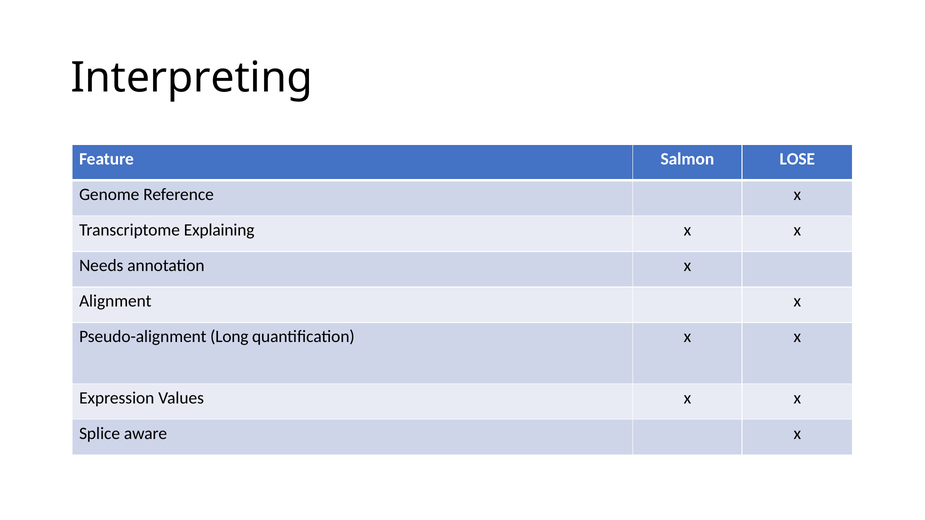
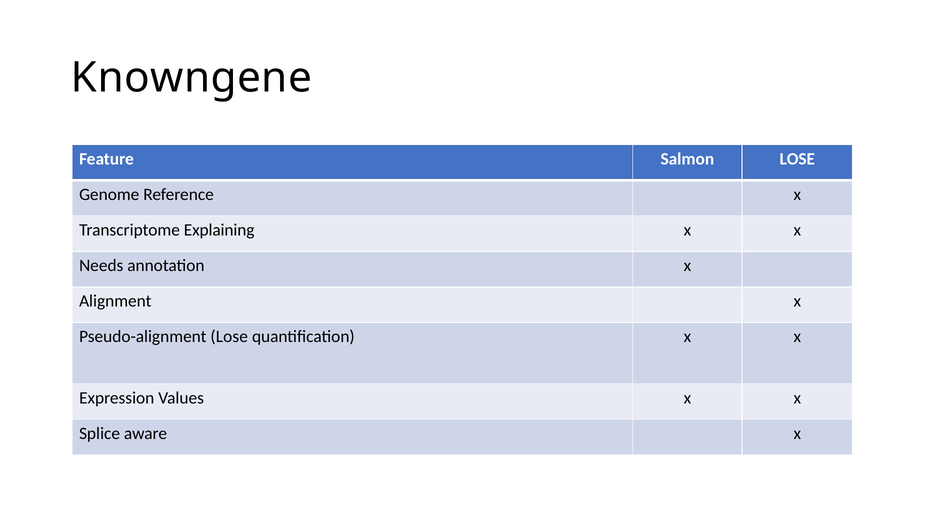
Interpreting: Interpreting -> Knowngene
Pseudo-alignment Long: Long -> Lose
